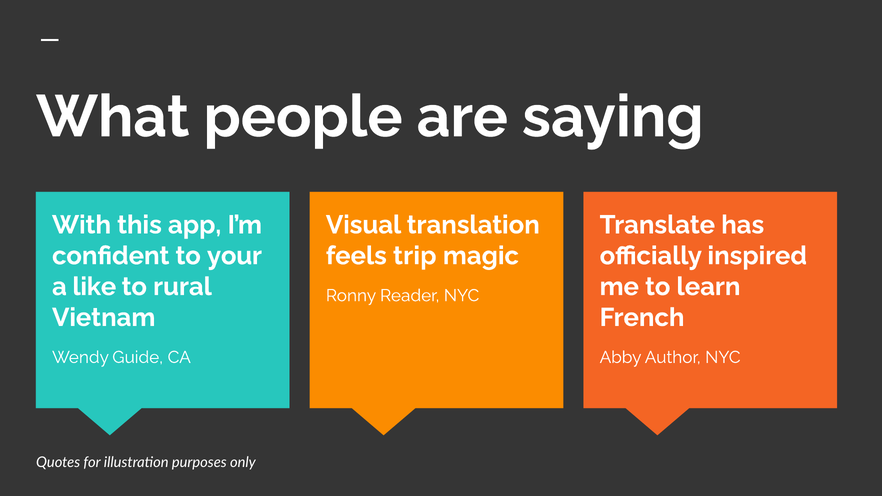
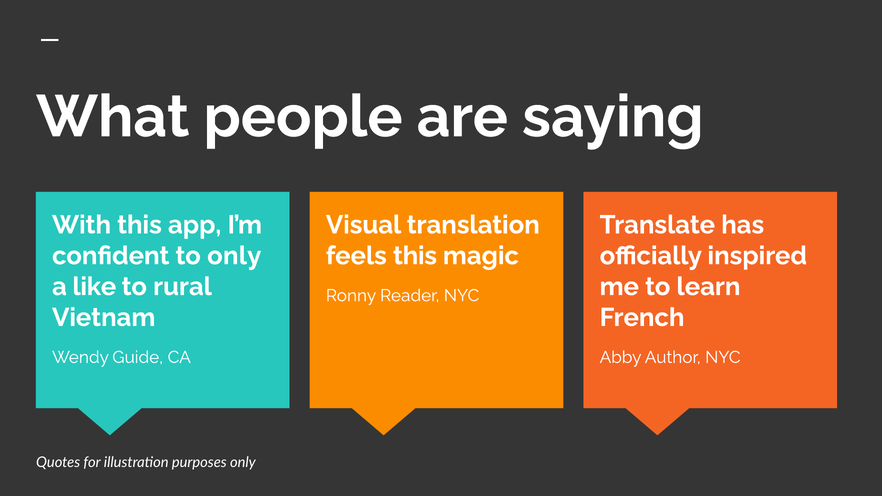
to your: your -> only
feels trip: trip -> this
